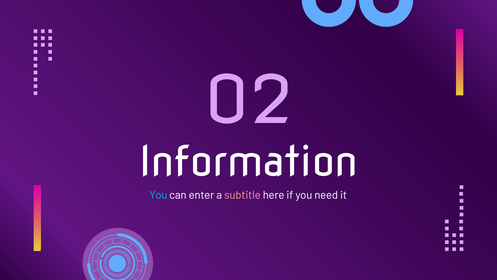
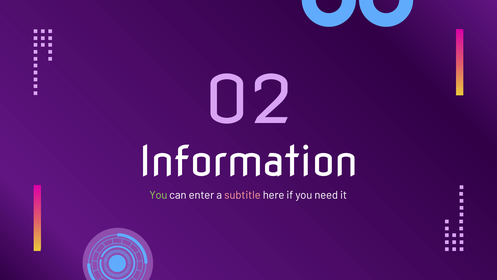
You at (158, 195) colour: light blue -> light green
